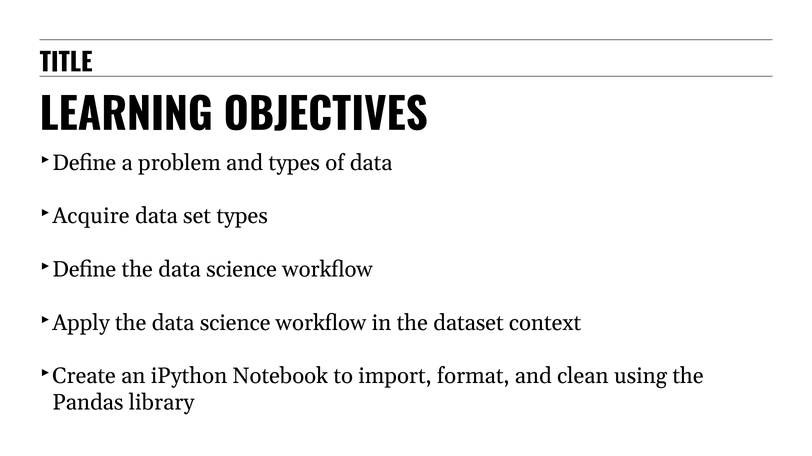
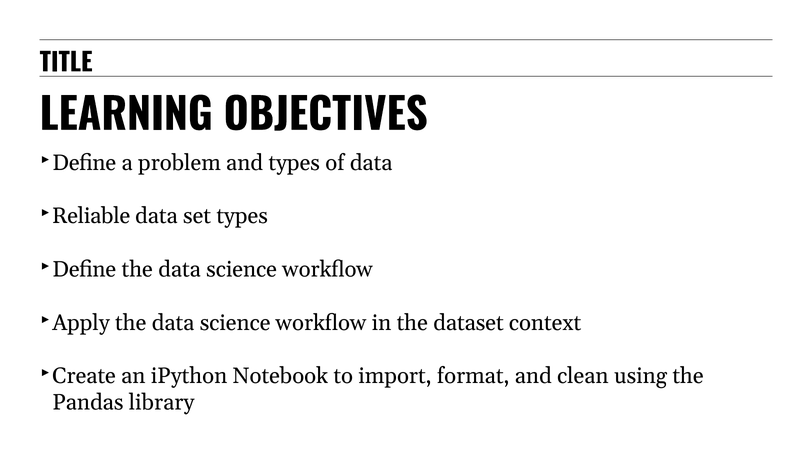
Acquire: Acquire -> Reliable
